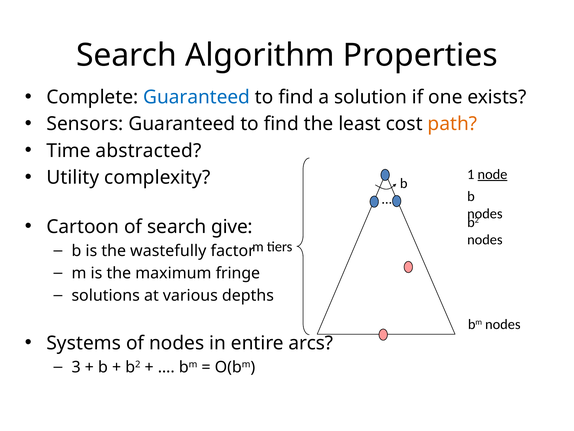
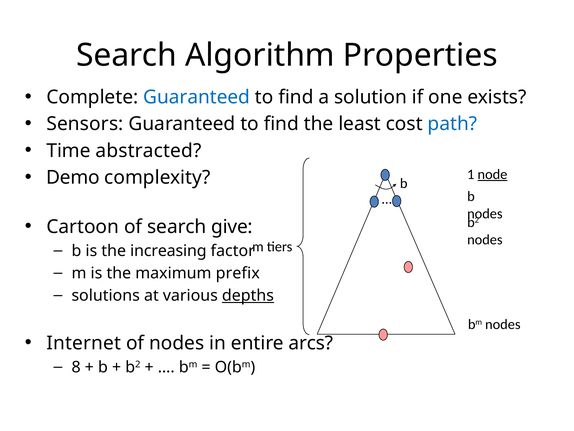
path colour: orange -> blue
Utility: Utility -> Demo
wastefully: wastefully -> increasing
fringe: fringe -> prefix
depths underline: none -> present
Systems: Systems -> Internet
3: 3 -> 8
